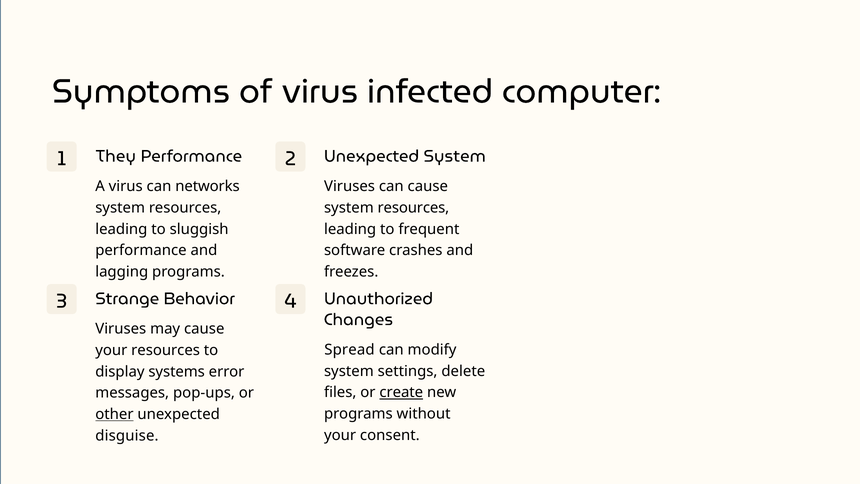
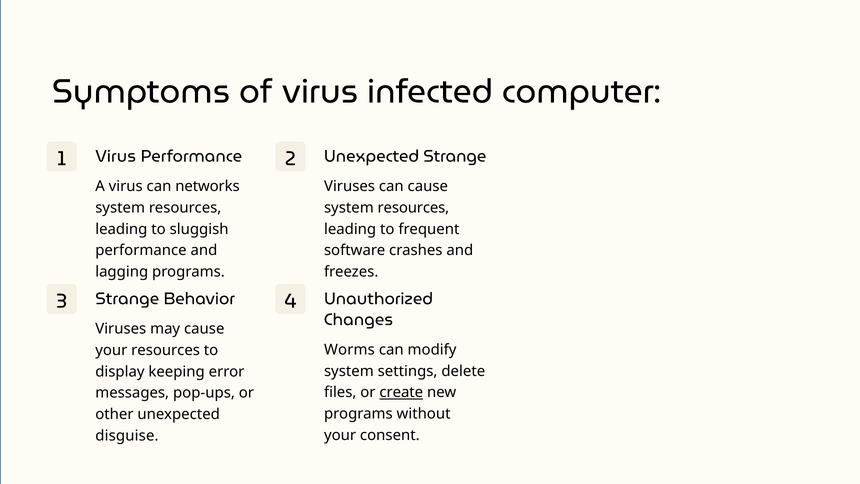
1 They: They -> Virus
Unexpected System: System -> Strange
Spread: Spread -> Worms
systems: systems -> keeping
other underline: present -> none
